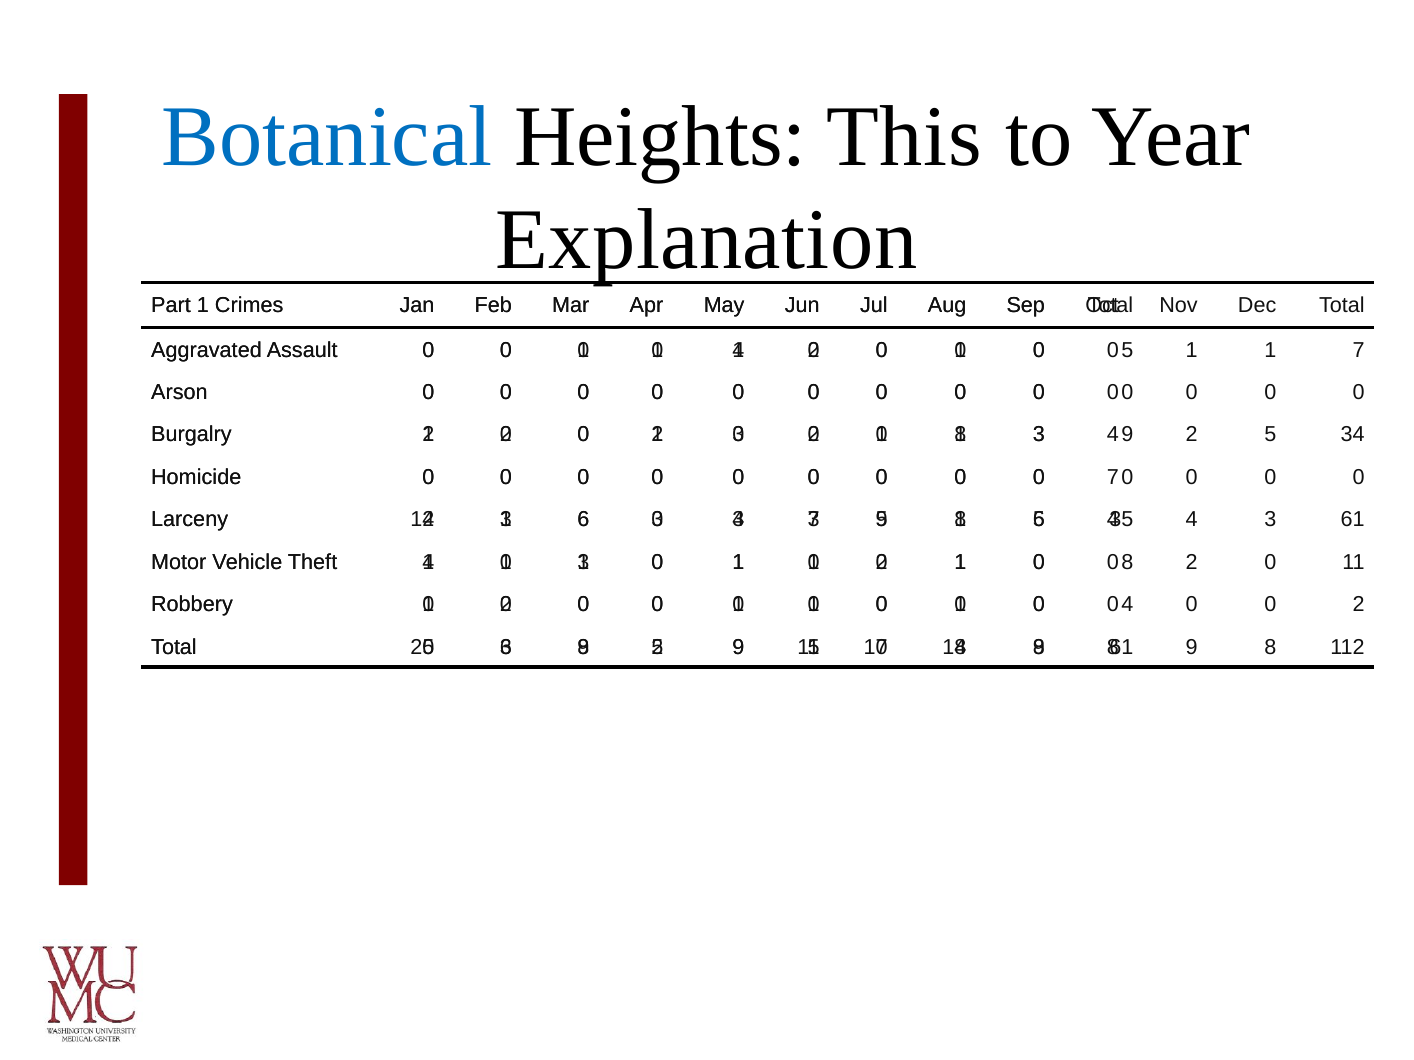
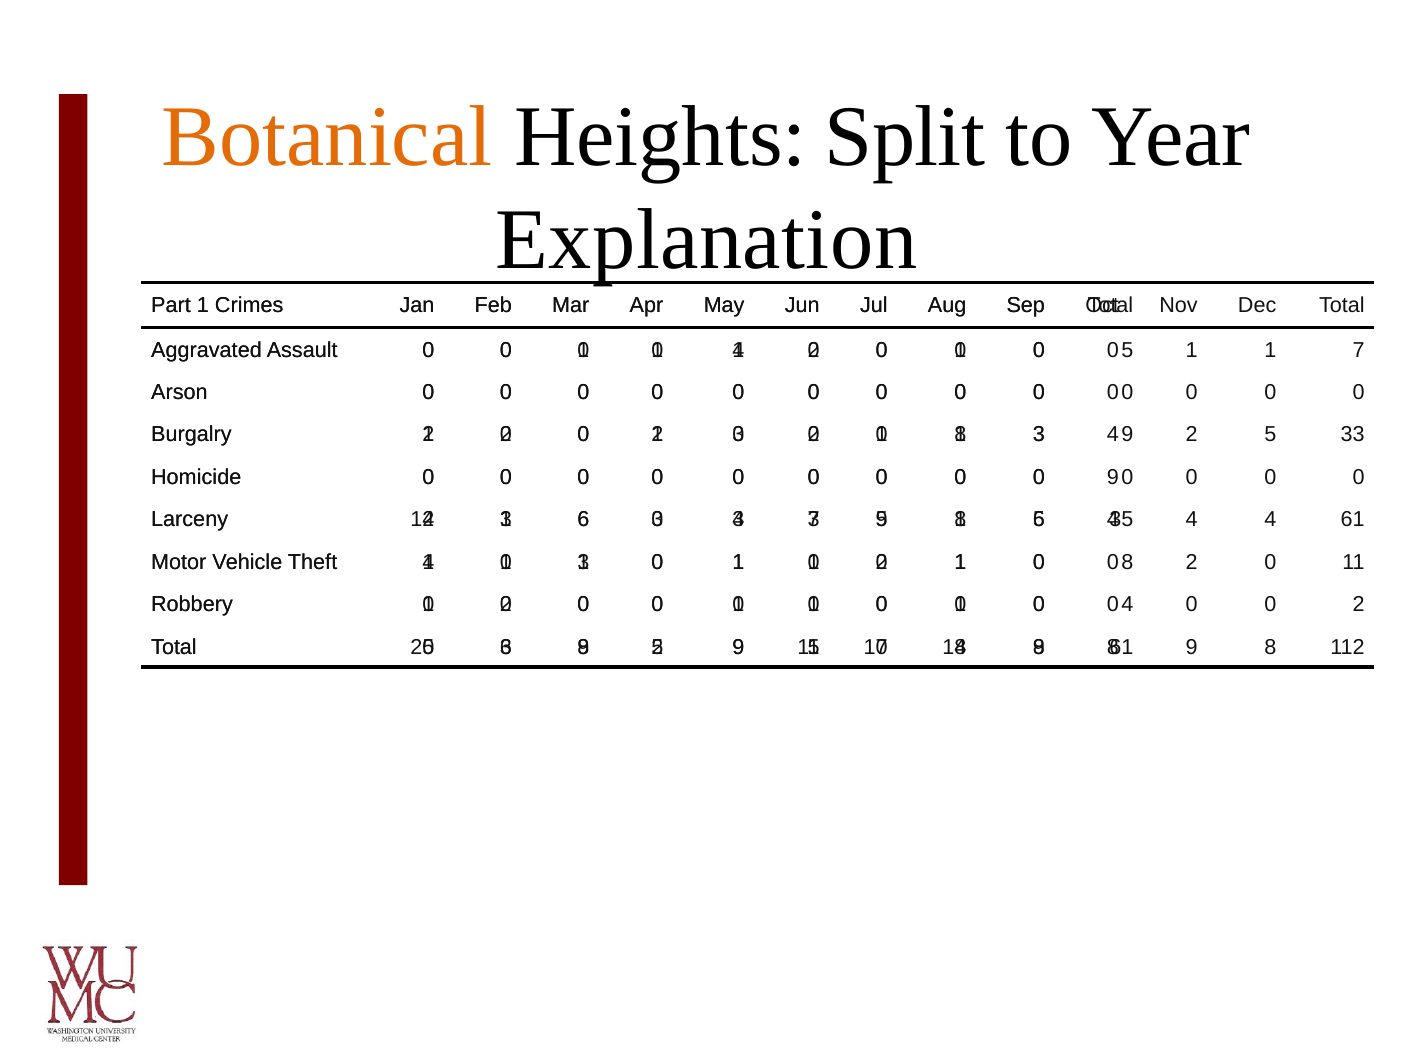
Botanical colour: blue -> orange
This: This -> Split
34: 34 -> 33
7 at (1113, 477): 7 -> 9
3 at (1270, 520): 3 -> 4
